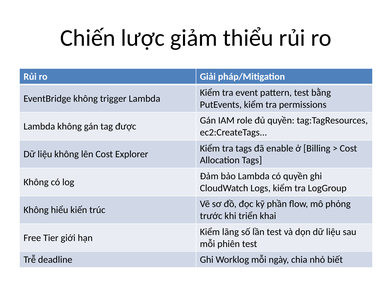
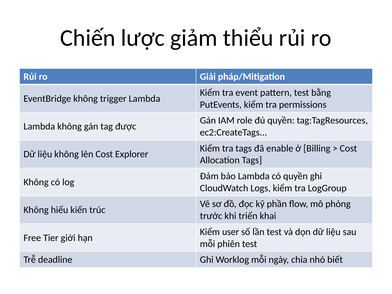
lãng: lãng -> user
